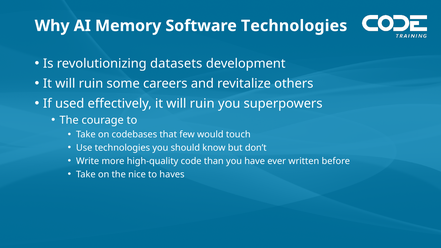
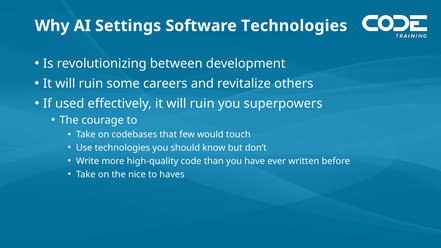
Memory: Memory -> Settings
datasets: datasets -> between
